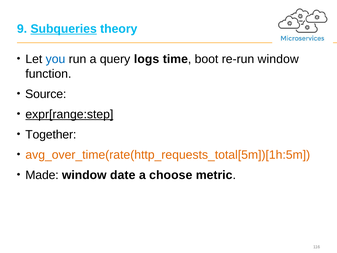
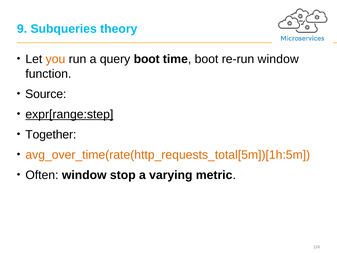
Subqueries underline: present -> none
you colour: blue -> orange
query logs: logs -> boot
Made: Made -> Often
date: date -> stop
choose: choose -> varying
